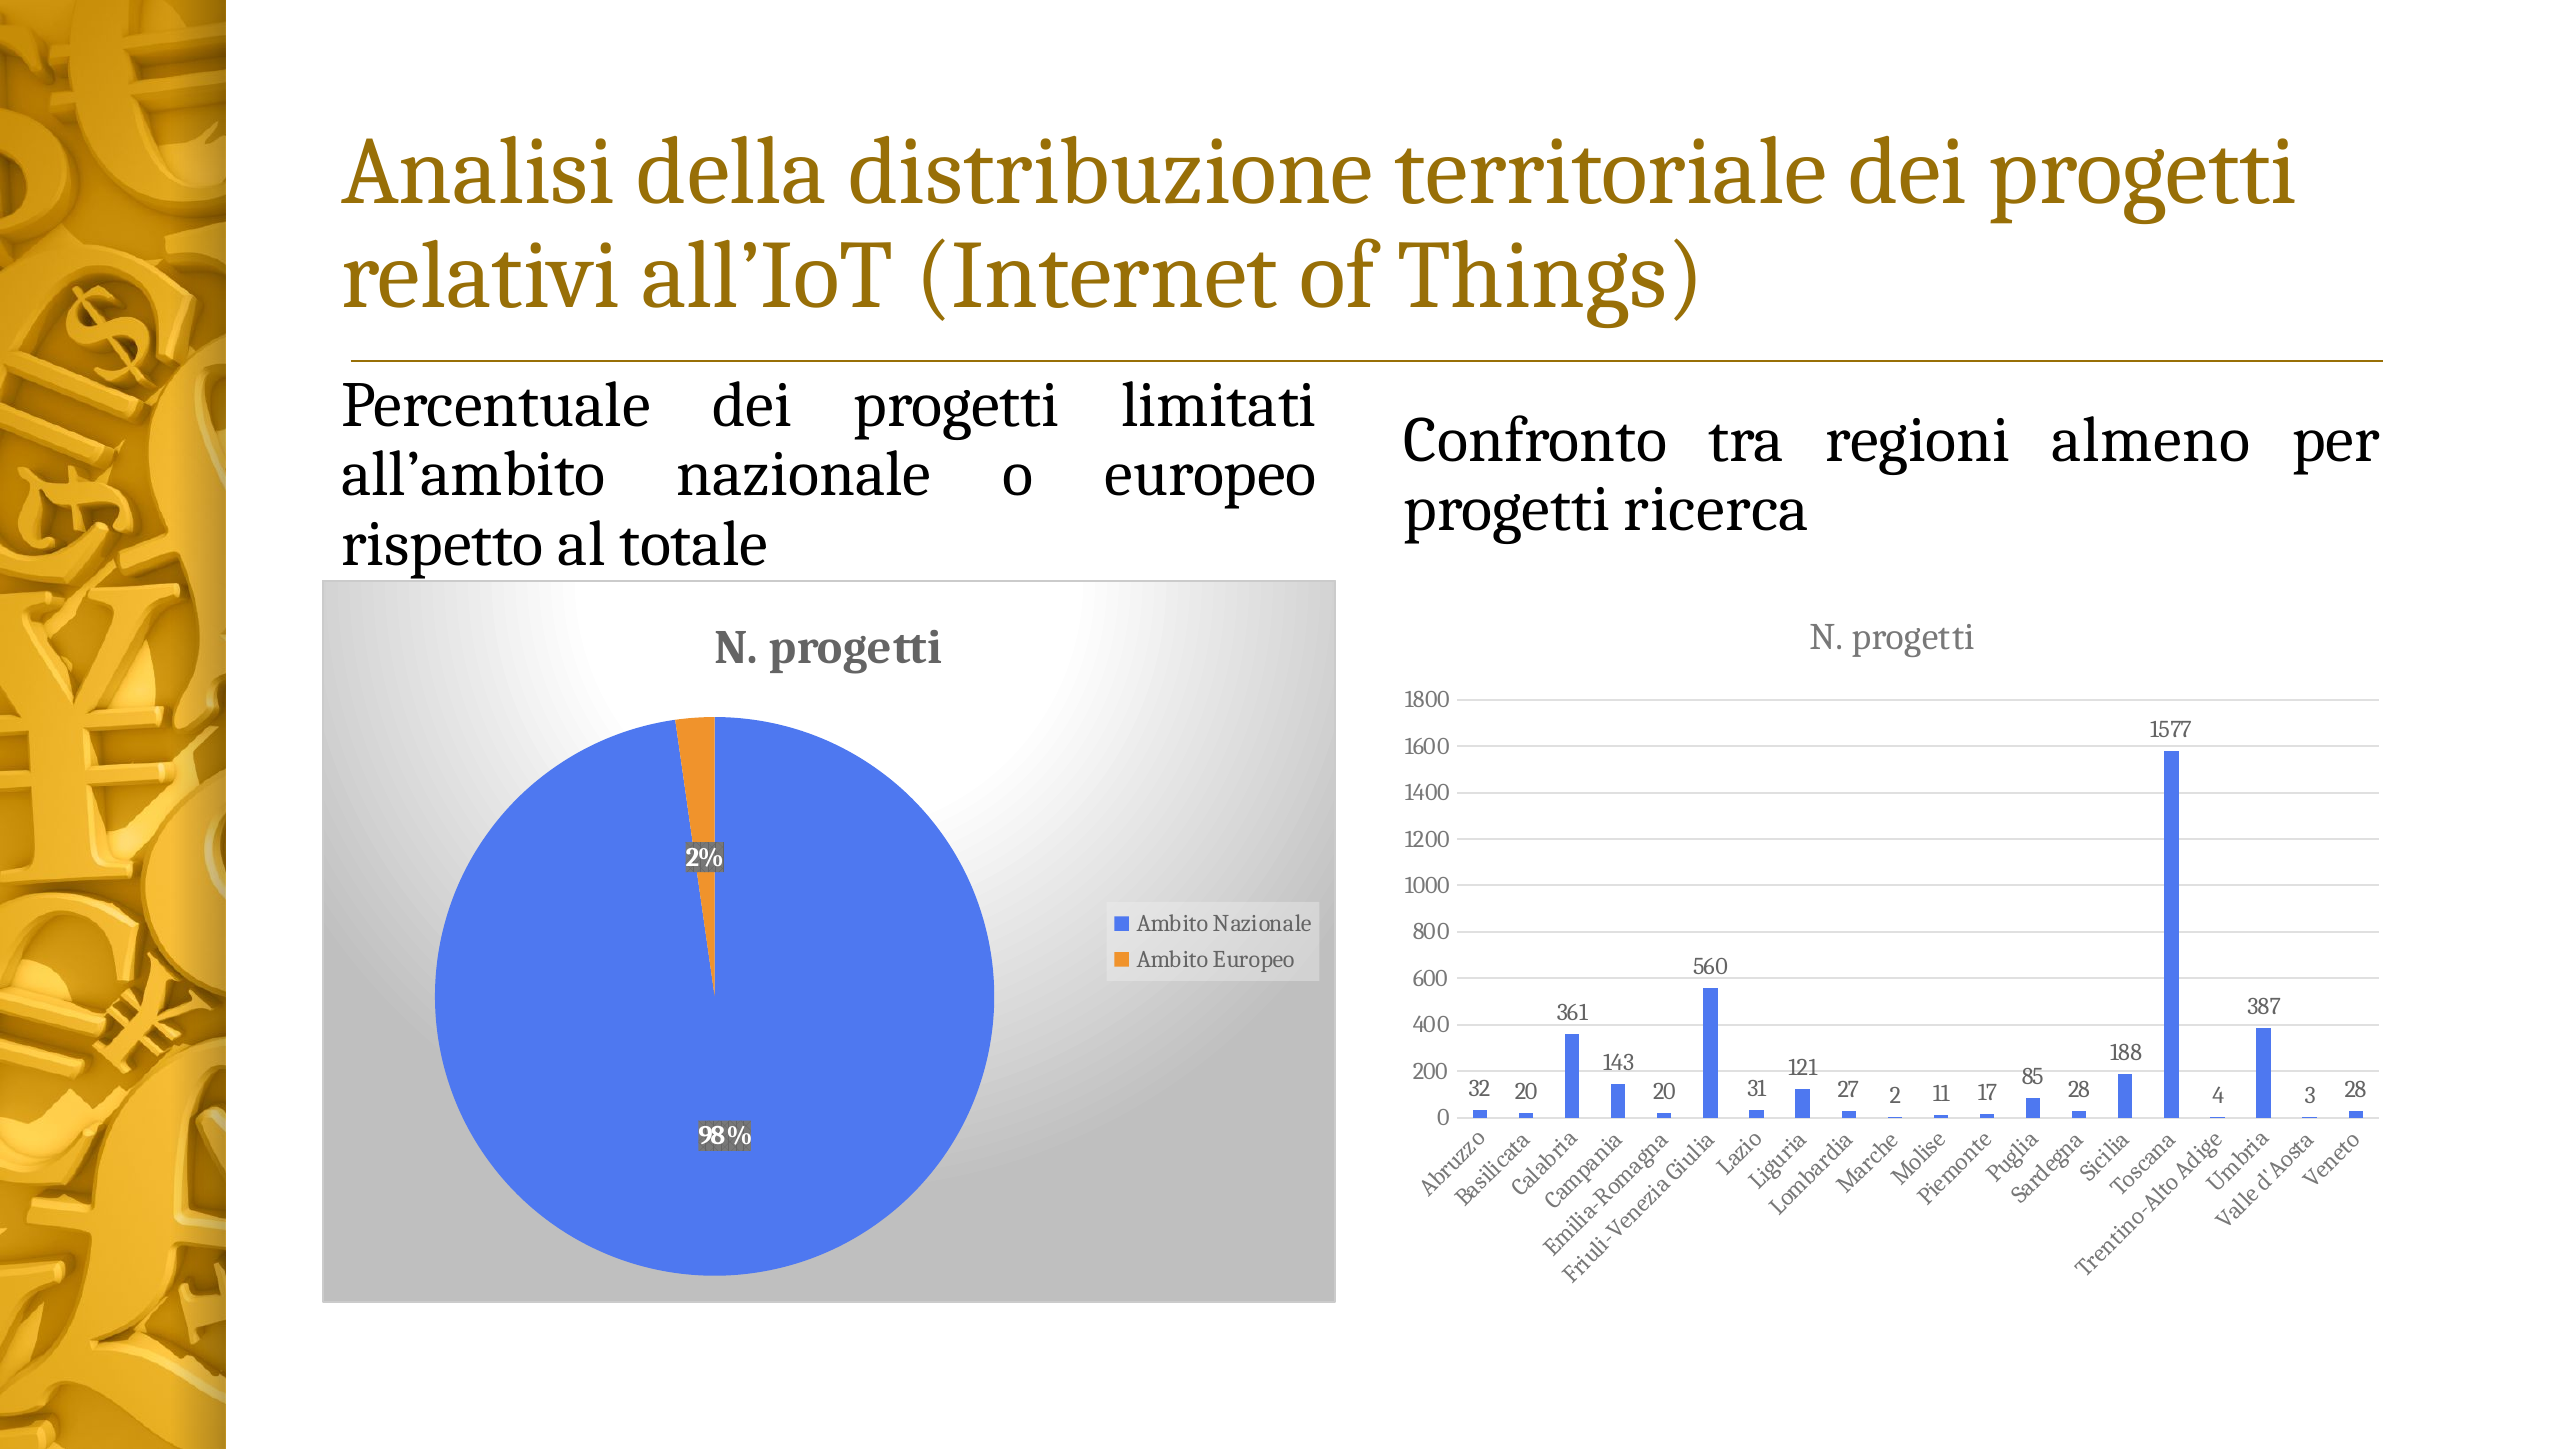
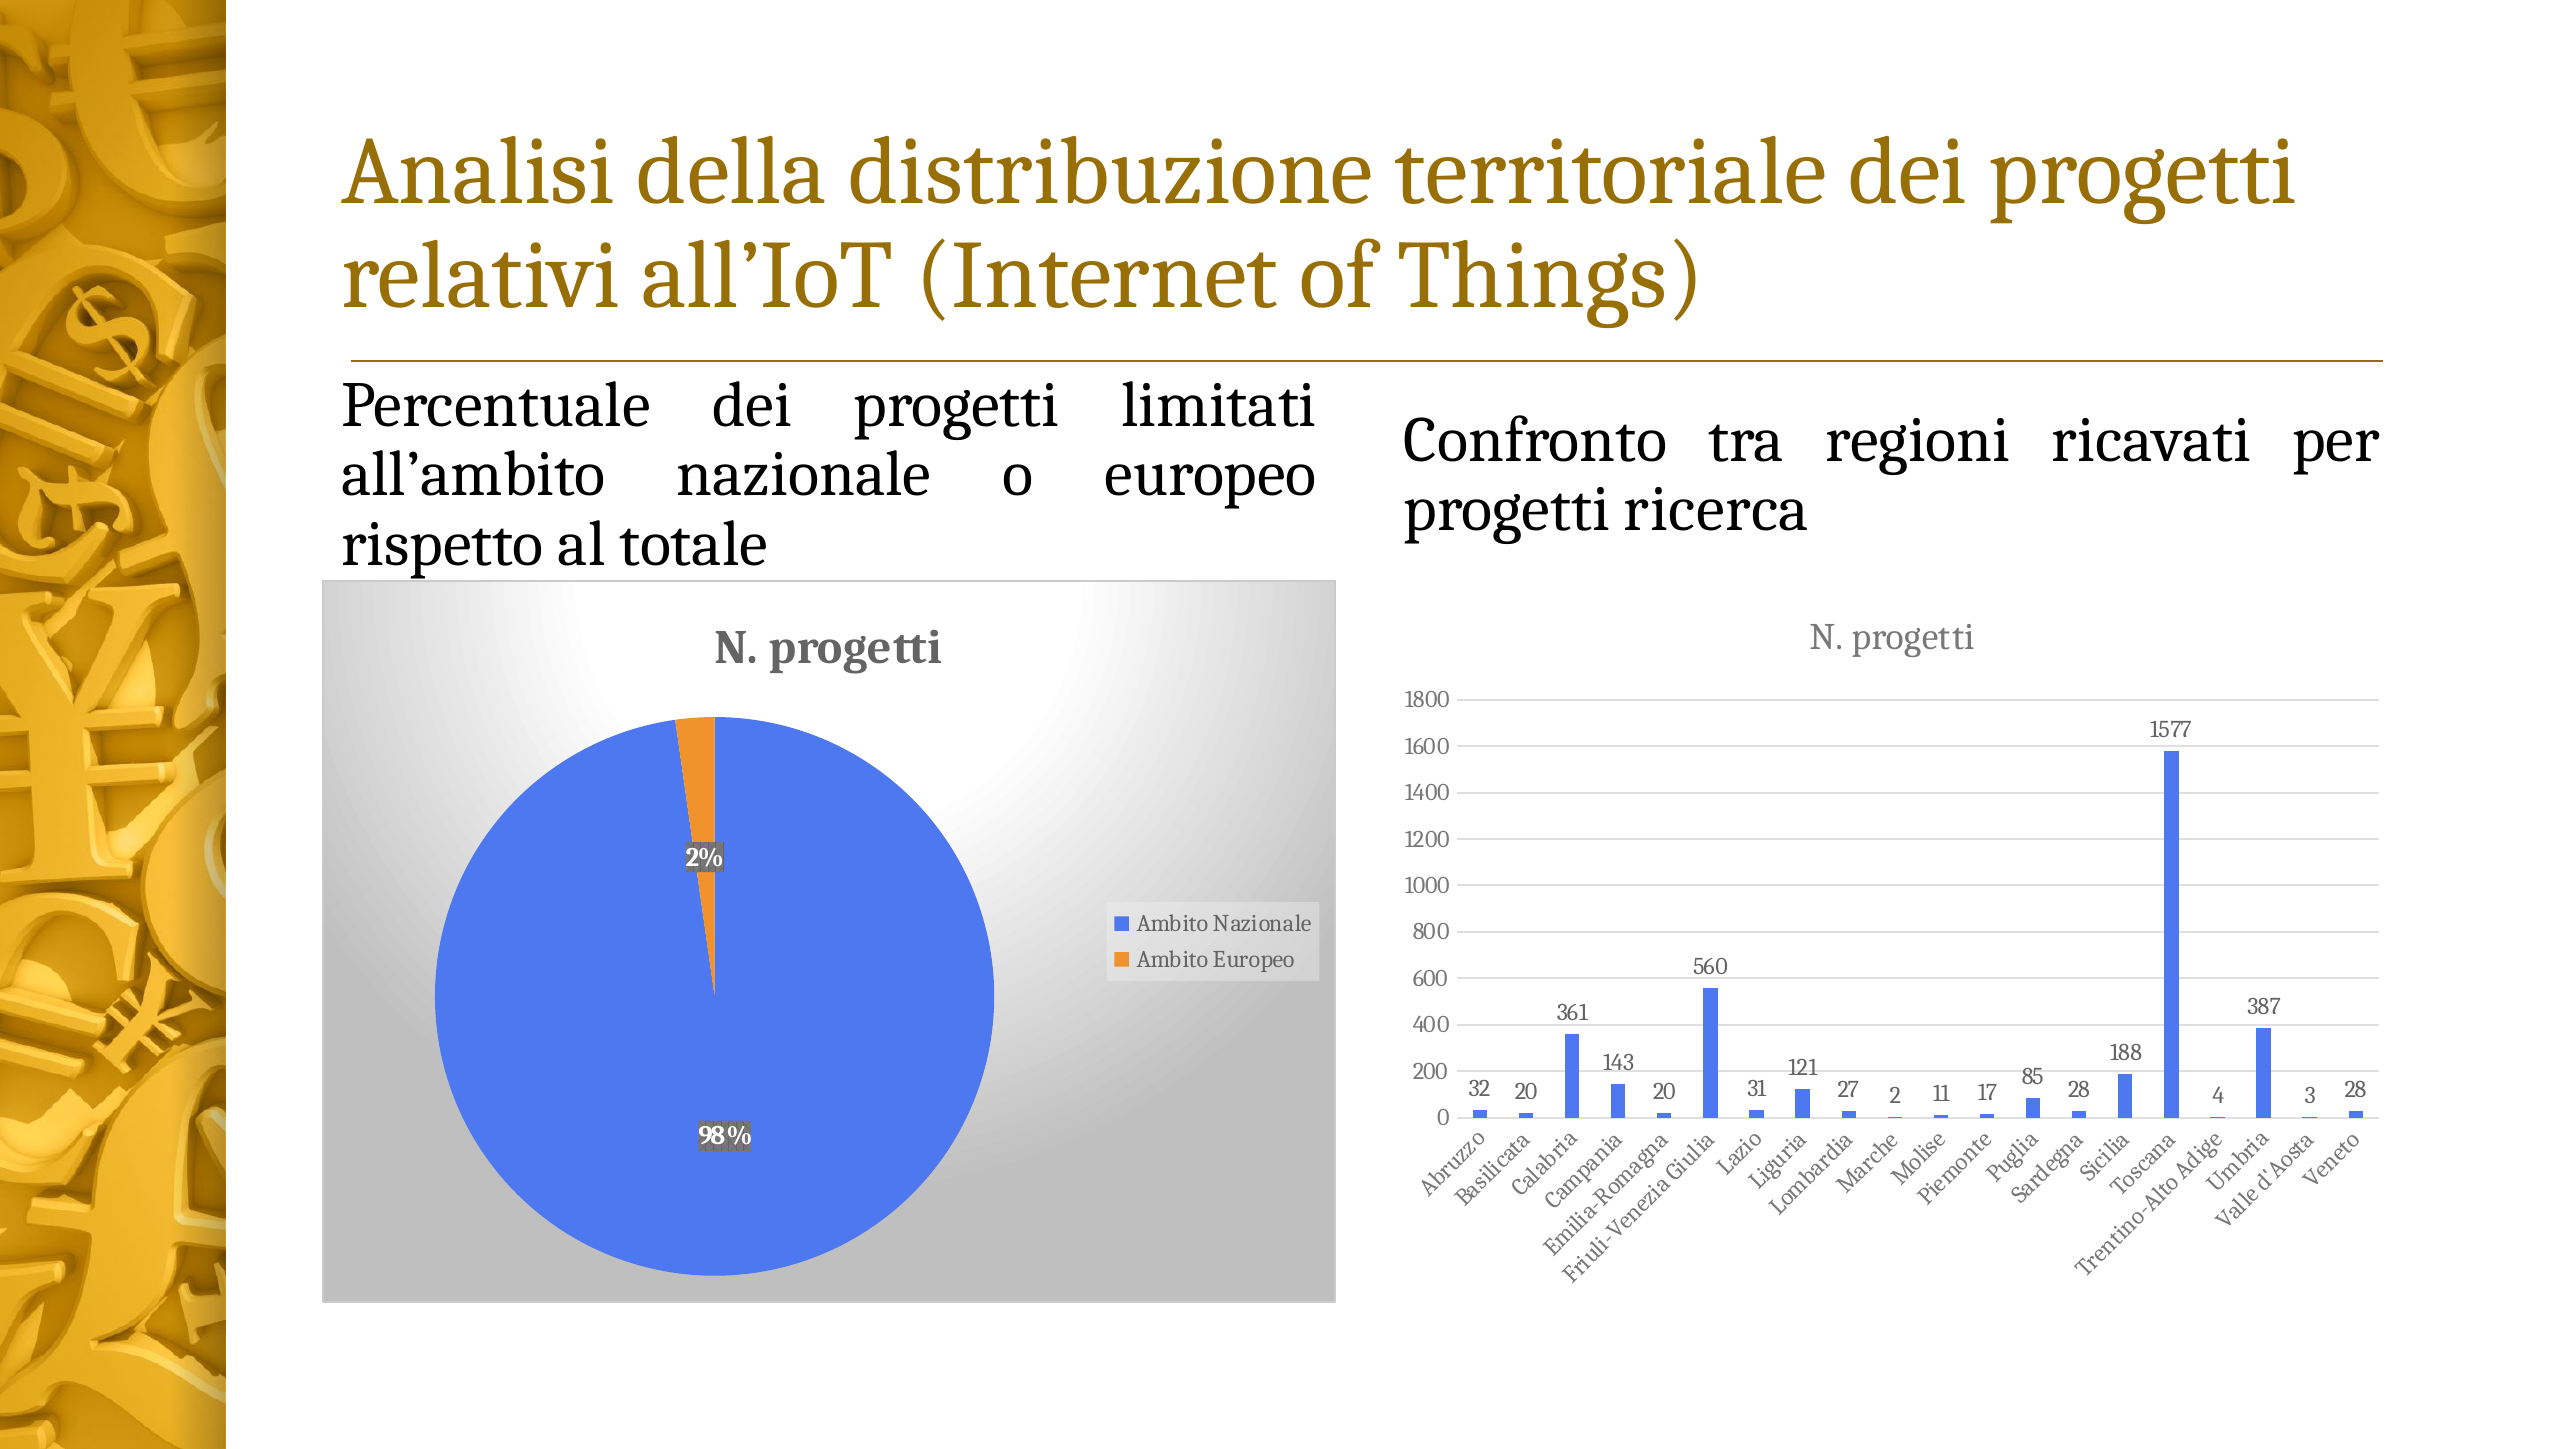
almeno: almeno -> ricavati
